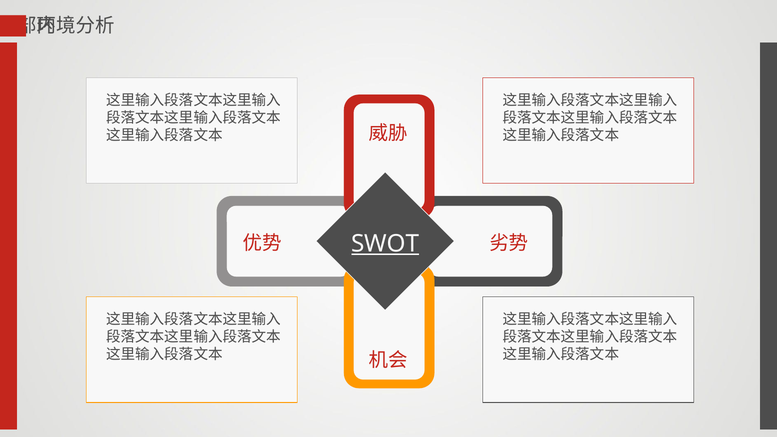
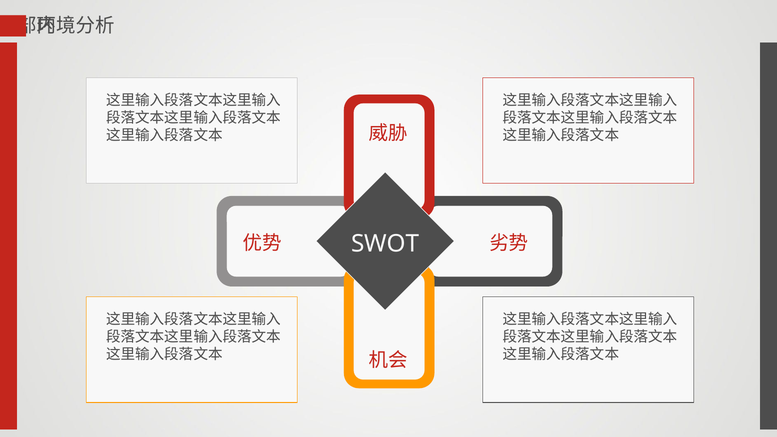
SWOT underline: present -> none
